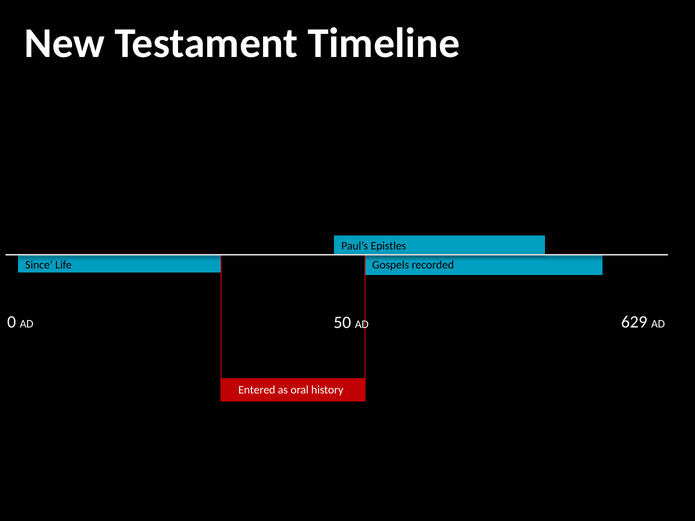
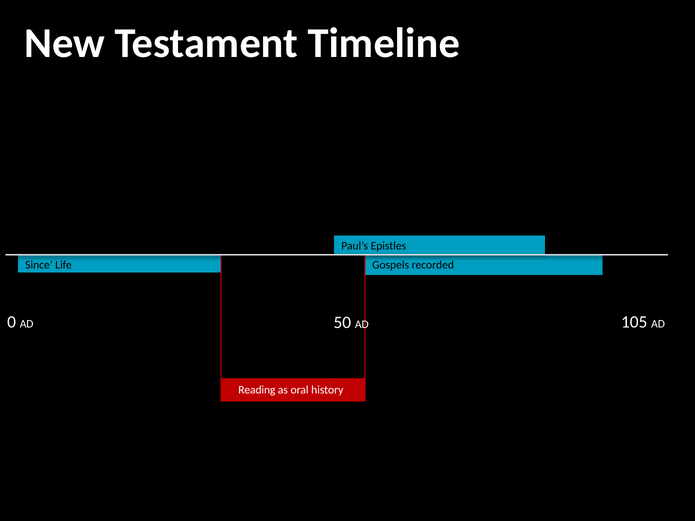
629: 629 -> 105
Entered: Entered -> Reading
